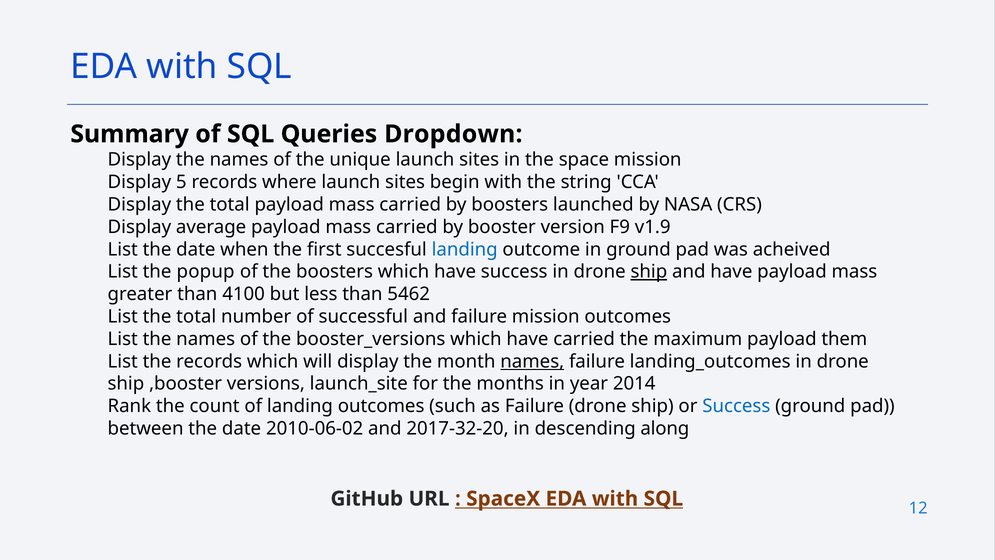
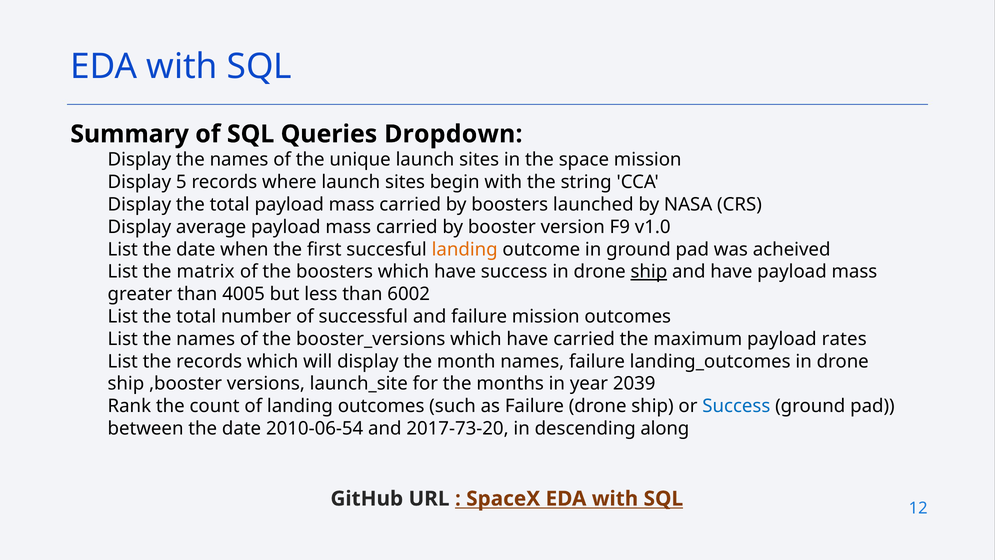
v1.9: v1.9 -> v1.0
landing at (465, 249) colour: blue -> orange
popup: popup -> matrix
4100: 4100 -> 4005
5462: 5462 -> 6002
them: them -> rates
names at (532, 361) underline: present -> none
2014: 2014 -> 2039
2010-06-02: 2010-06-02 -> 2010-06-54
2017-32-20: 2017-32-20 -> 2017-73-20
